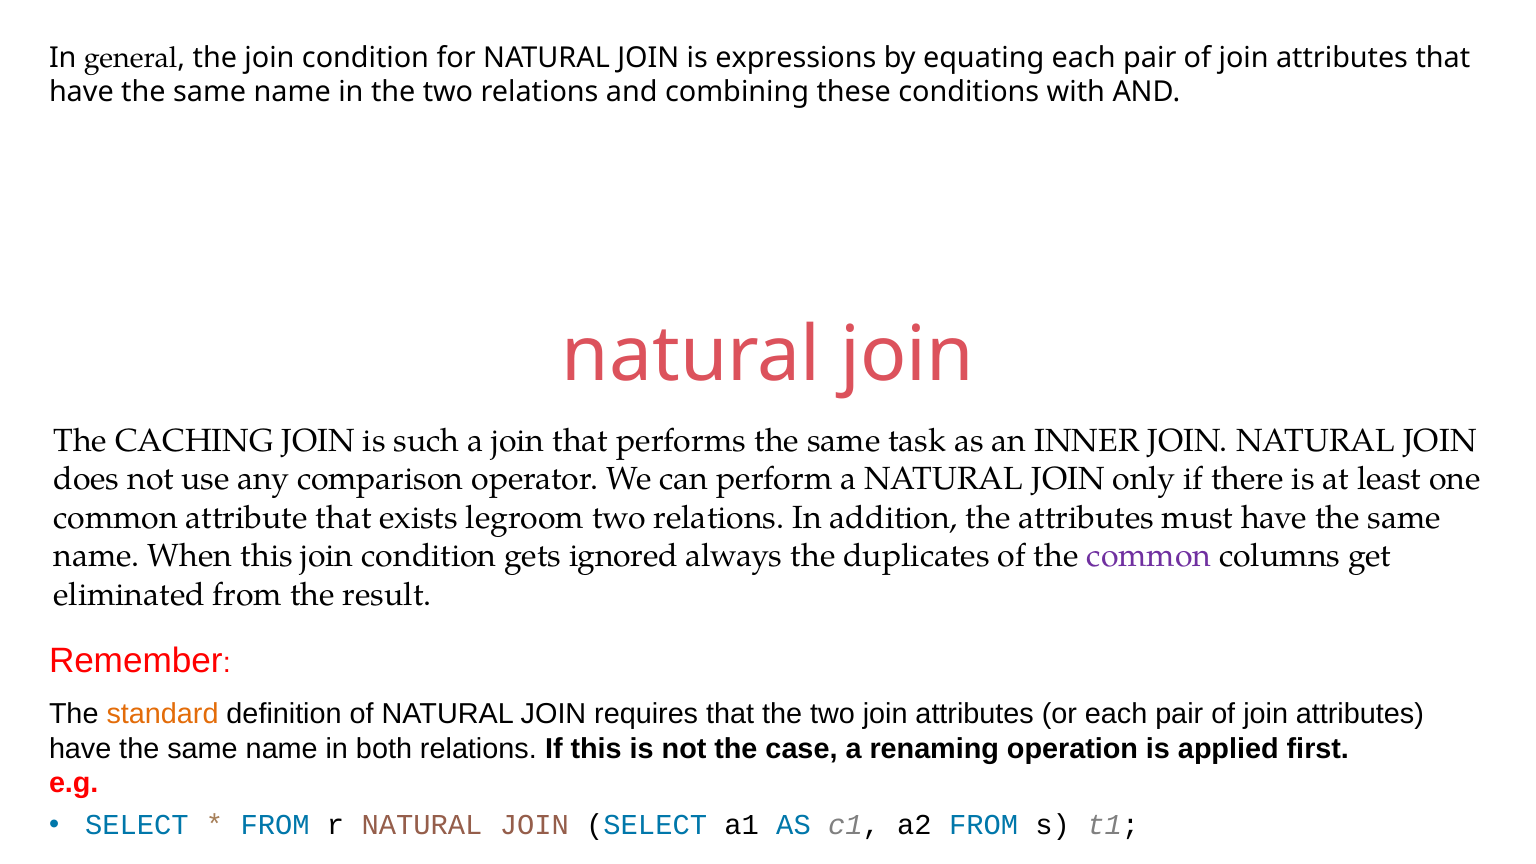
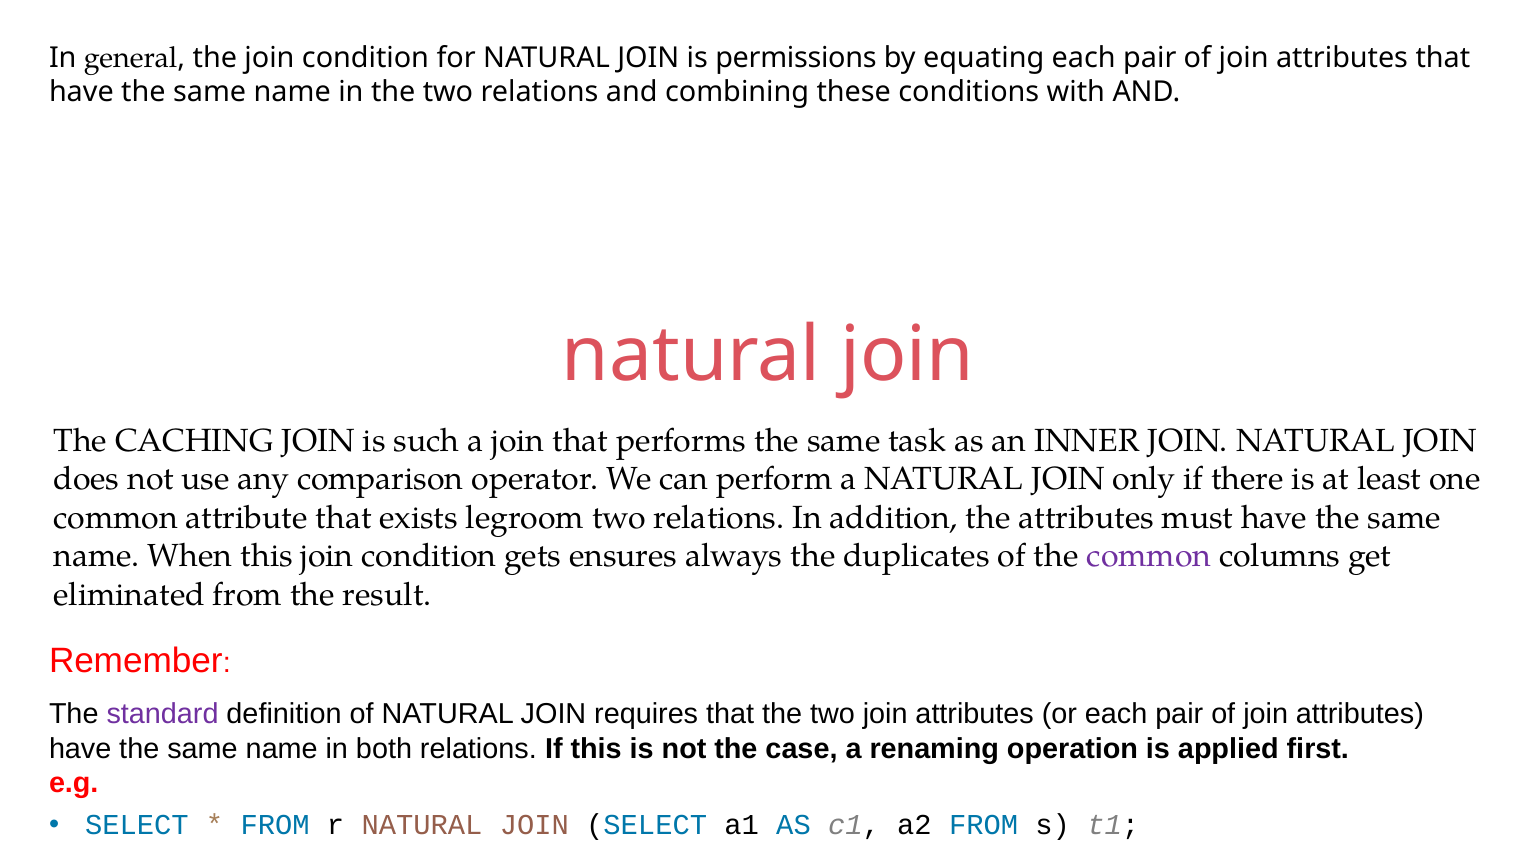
expressions: expressions -> permissions
ignored: ignored -> ensures
standard colour: orange -> purple
